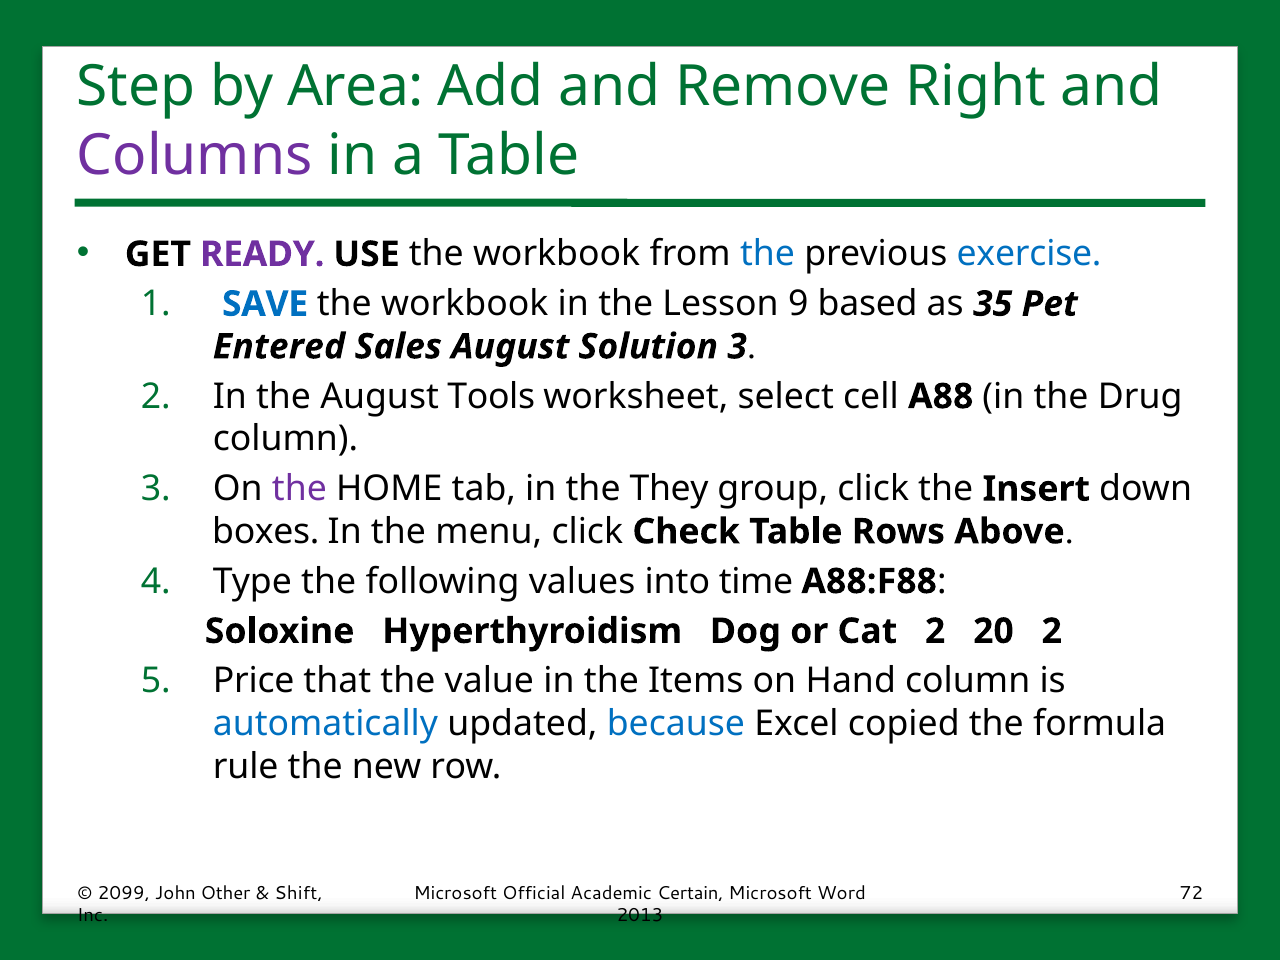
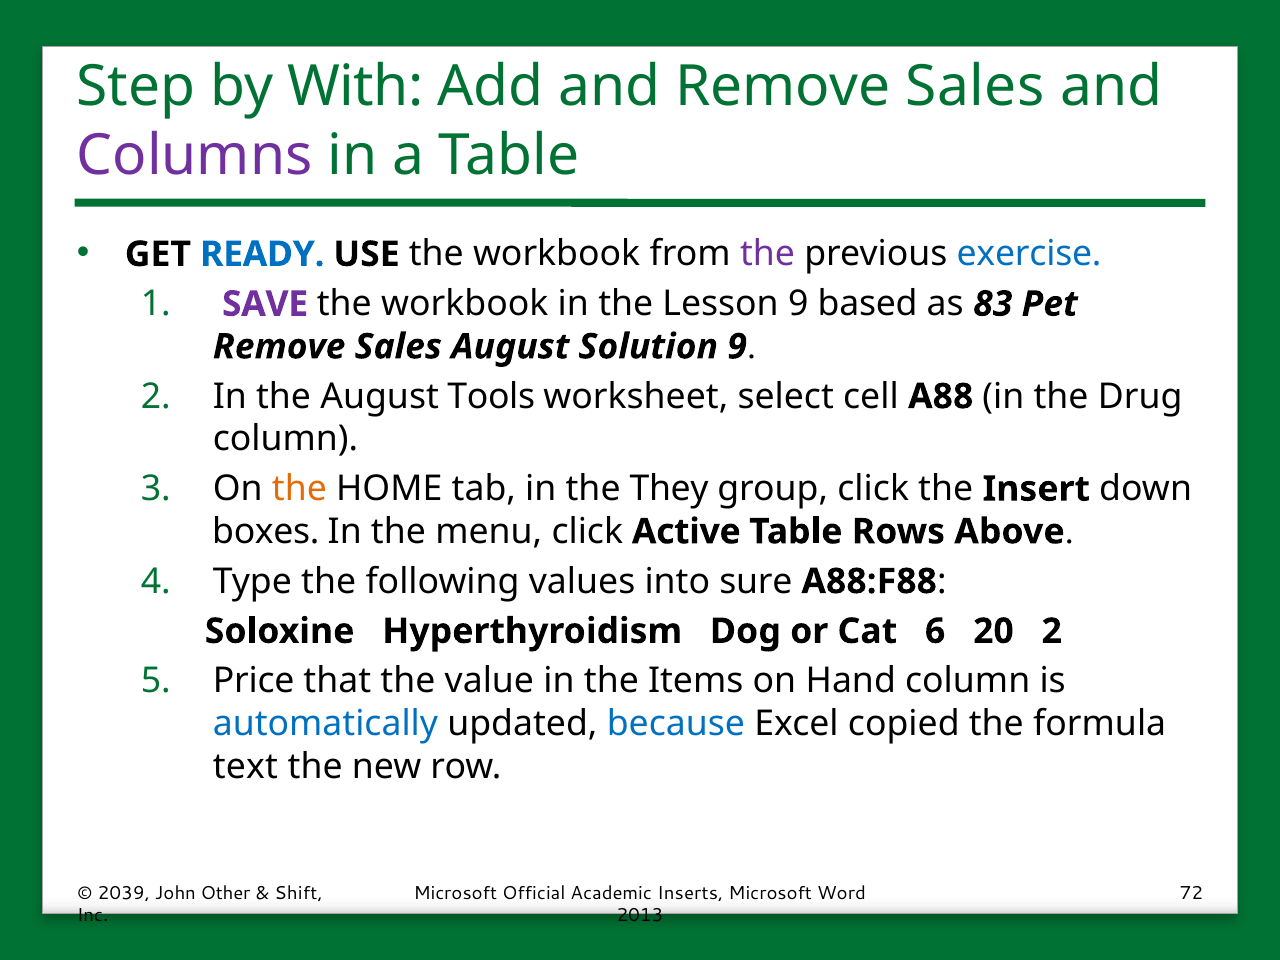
Area: Area -> With
and Remove Right: Right -> Sales
READY colour: purple -> blue
the at (767, 254) colour: blue -> purple
SAVE colour: blue -> purple
35: 35 -> 83
Entered at (279, 347): Entered -> Remove
Solution 3: 3 -> 9
the at (299, 489) colour: purple -> orange
Check: Check -> Active
time: time -> sure
Cat 2: 2 -> 6
rule: rule -> text
2099: 2099 -> 2039
Certain: Certain -> Inserts
